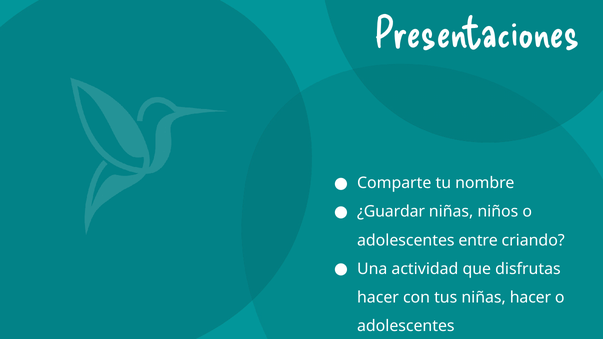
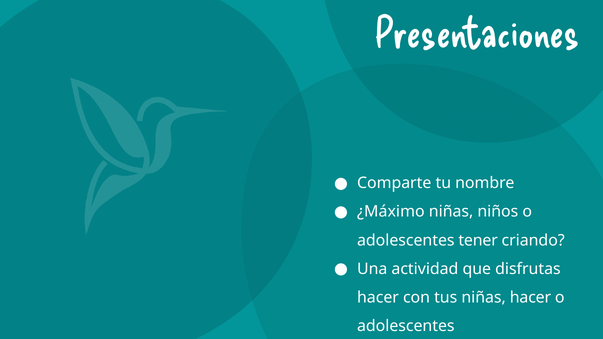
¿Guardar: ¿Guardar -> ¿Máximo
entre: entre -> tener
